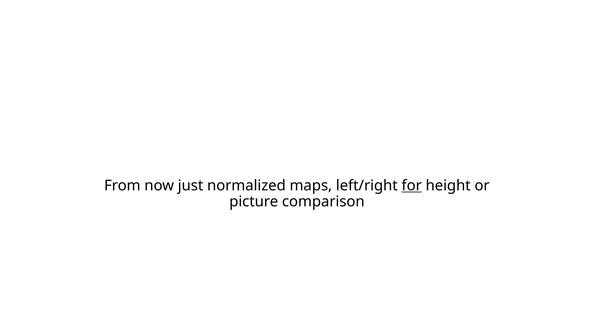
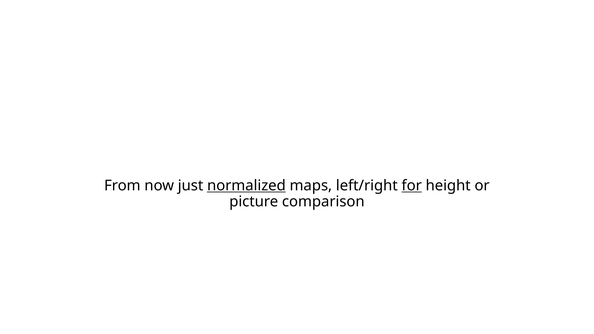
normalized underline: none -> present
